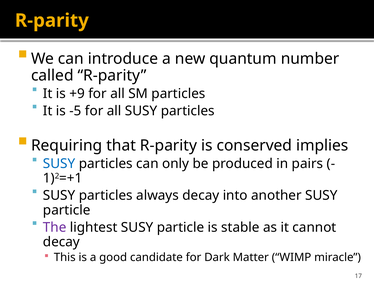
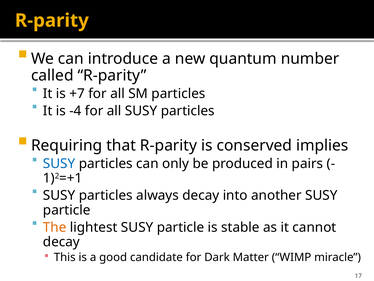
+9: +9 -> +7
-5: -5 -> -4
The colour: purple -> orange
